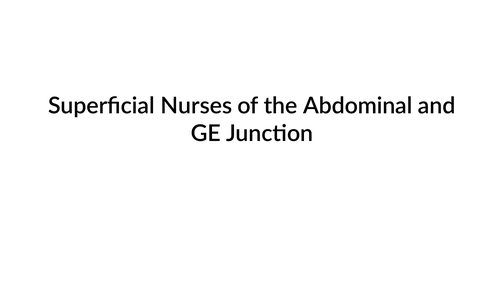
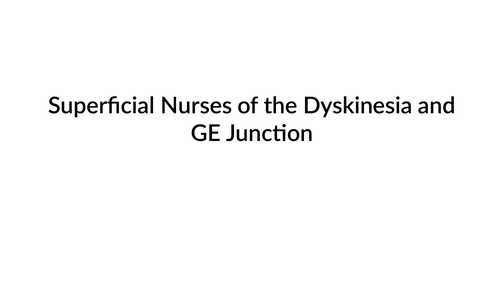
Abdominal: Abdominal -> Dyskinesia
